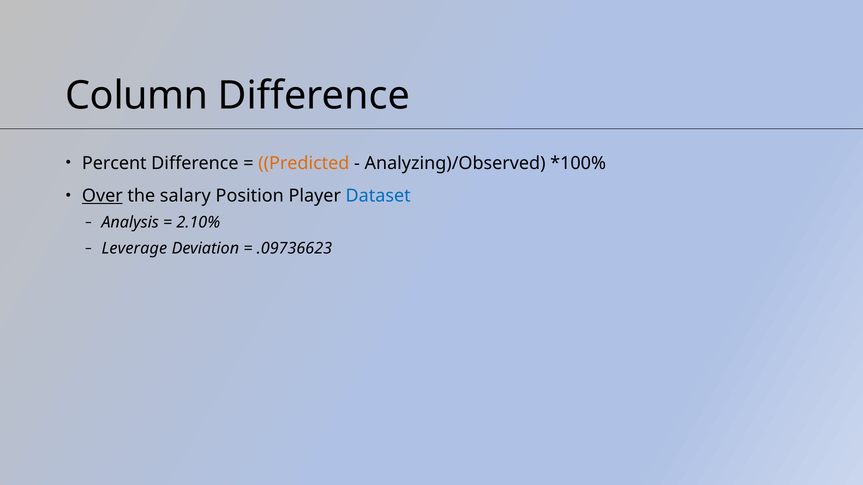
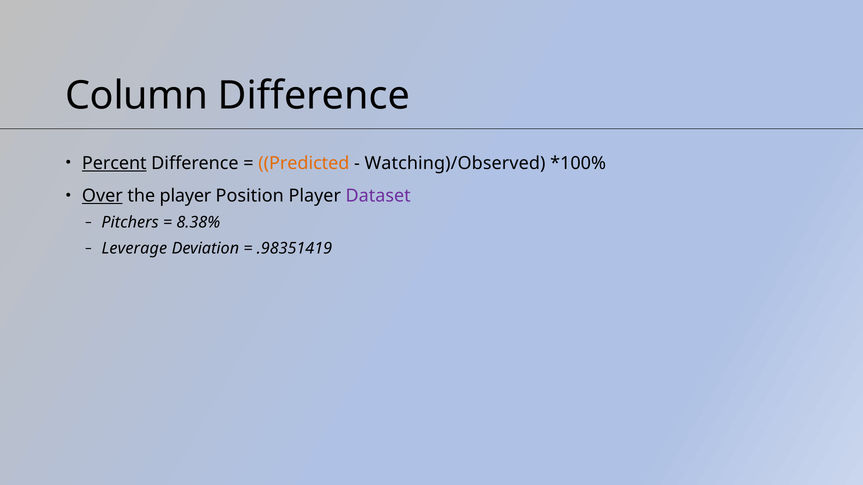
Percent underline: none -> present
Analyzing)/Observed: Analyzing)/Observed -> Watching)/Observed
the salary: salary -> player
Dataset colour: blue -> purple
Analysis: Analysis -> Pitchers
2.10%: 2.10% -> 8.38%
.09736623: .09736623 -> .98351419
